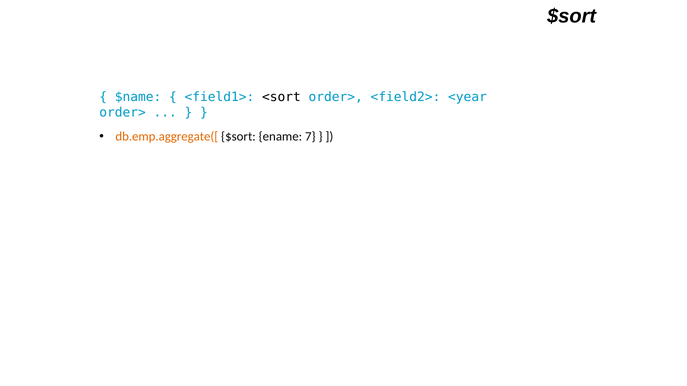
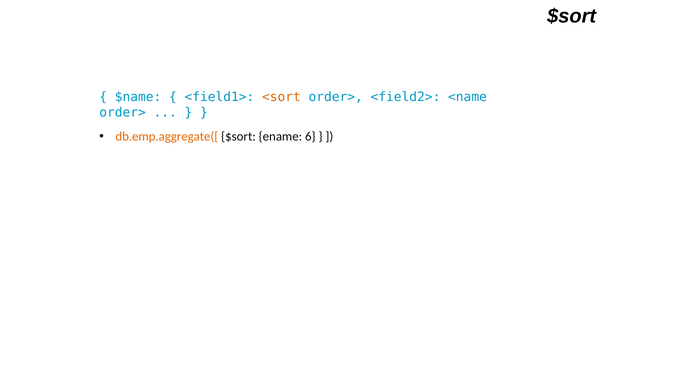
<sort colour: black -> orange
<year: <year -> <name
7: 7 -> 6
